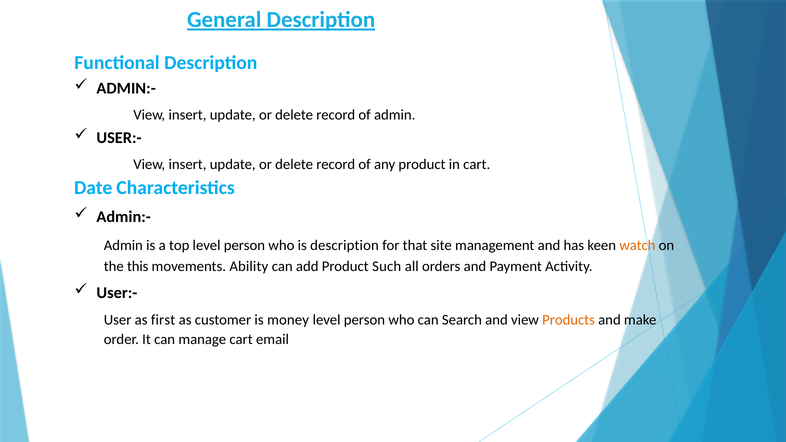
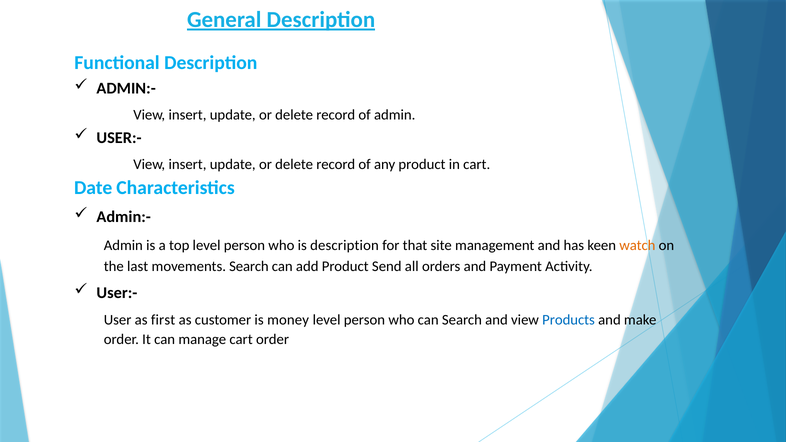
this: this -> last
movements Ability: Ability -> Search
Such: Such -> Send
Products colour: orange -> blue
cart email: email -> order
